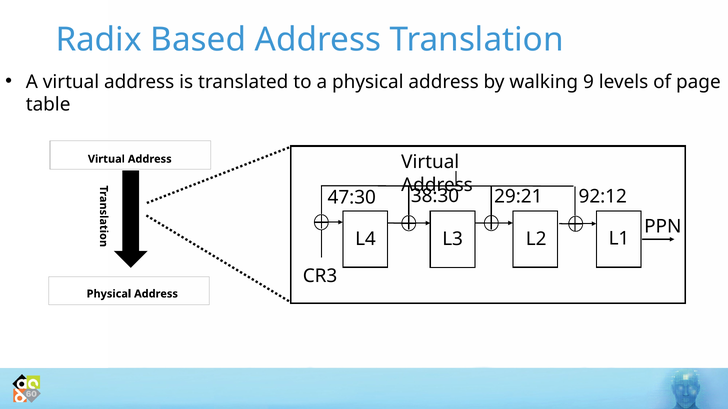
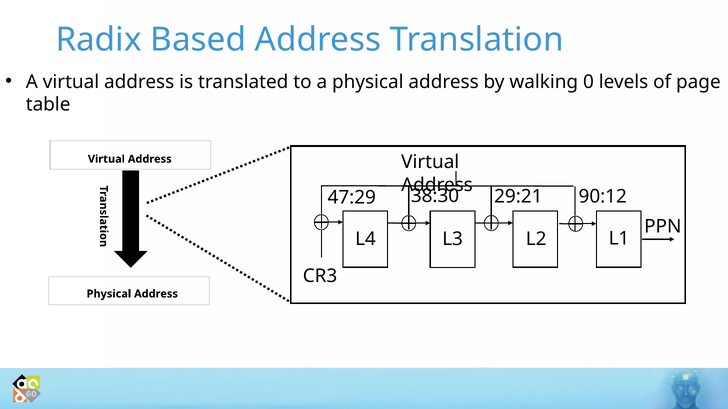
9: 9 -> 0
92:12: 92:12 -> 90:12
47:30: 47:30 -> 47:29
